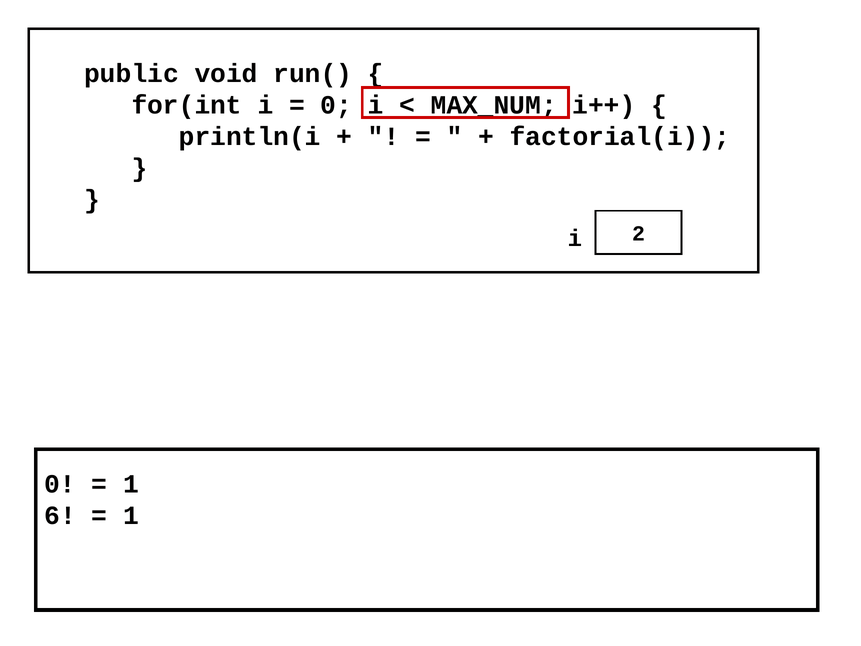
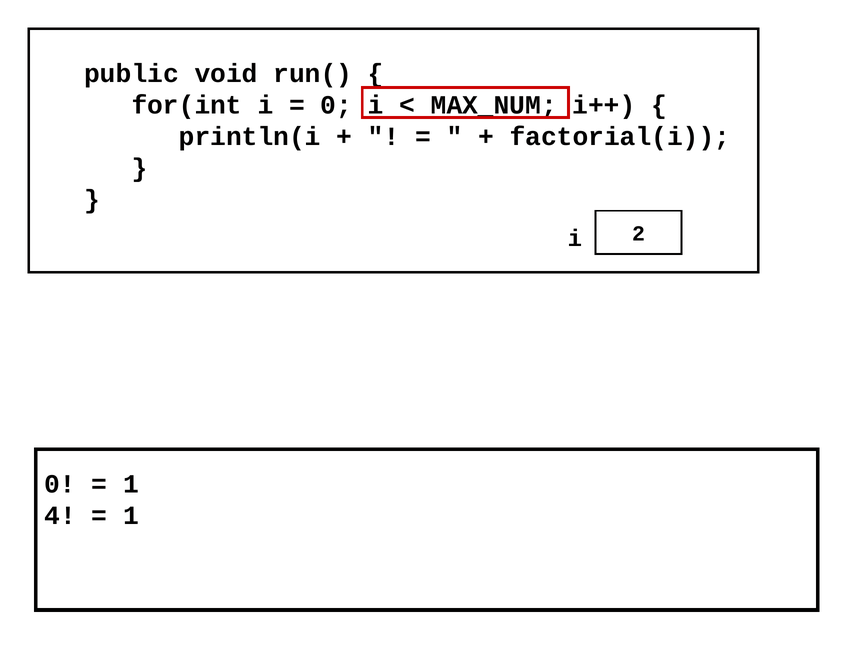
6: 6 -> 4
